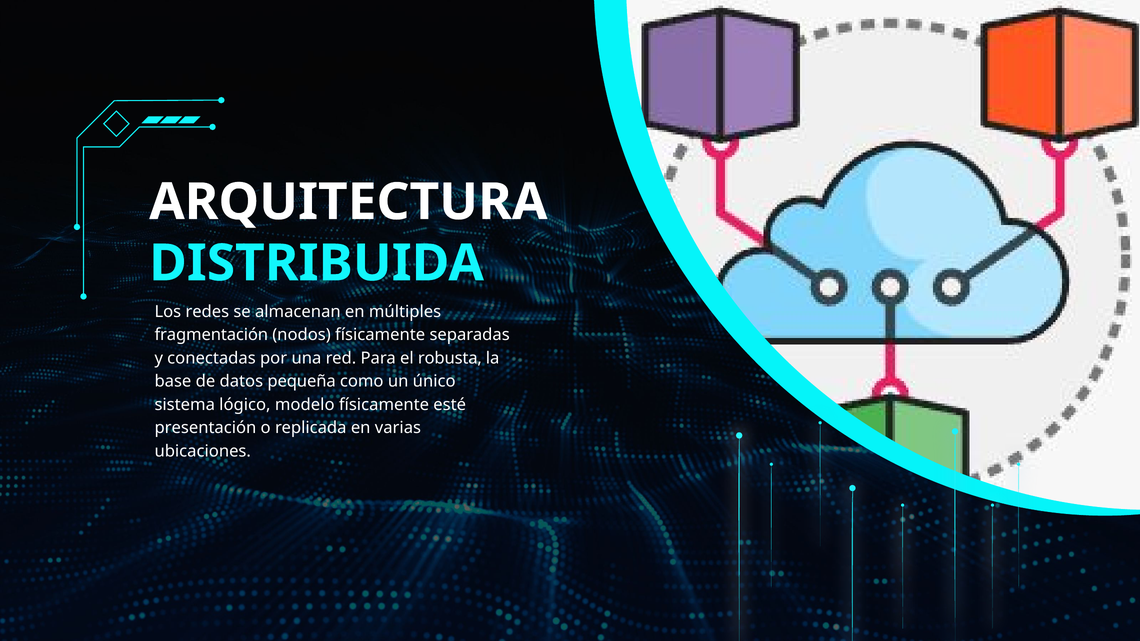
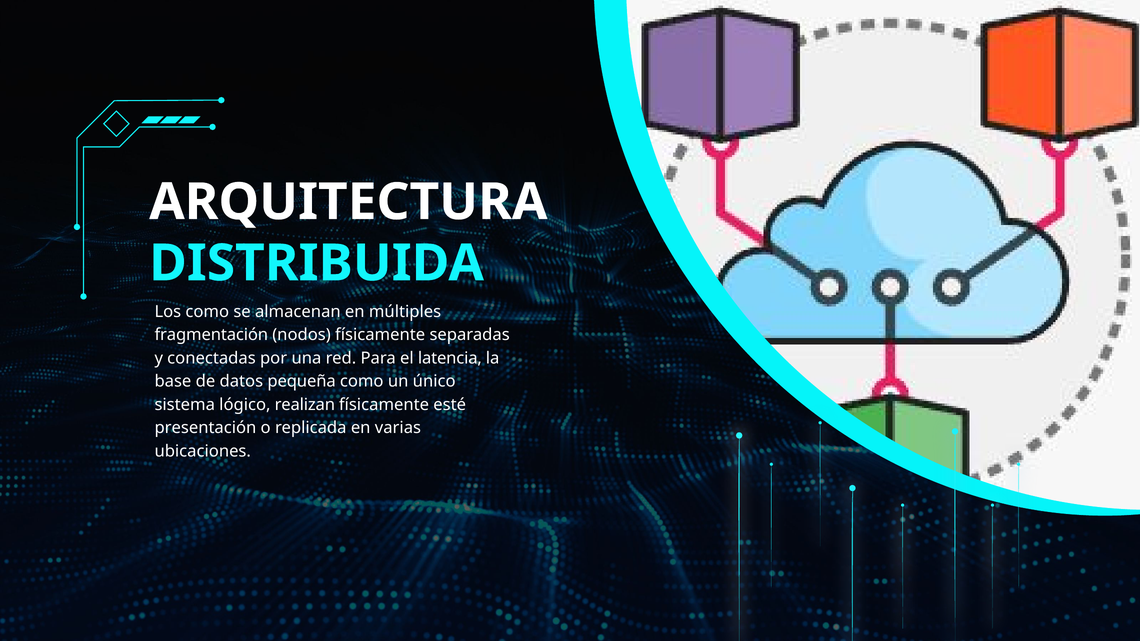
Los redes: redes -> como
robusta: robusta -> latencia
modelo: modelo -> realizan
